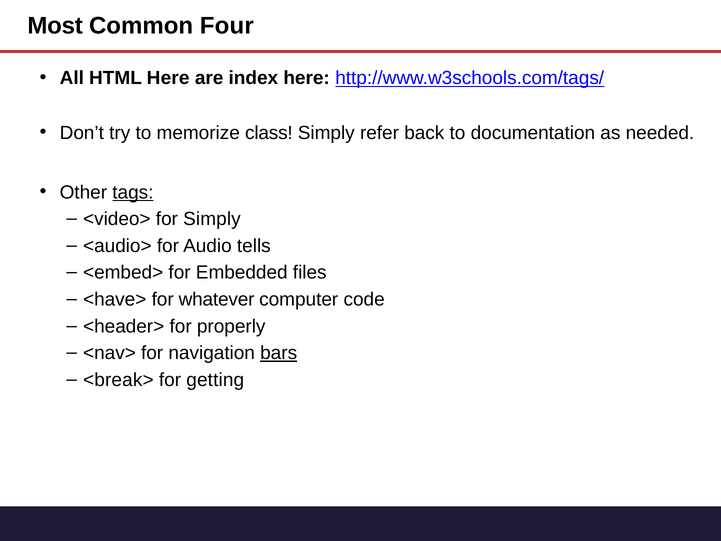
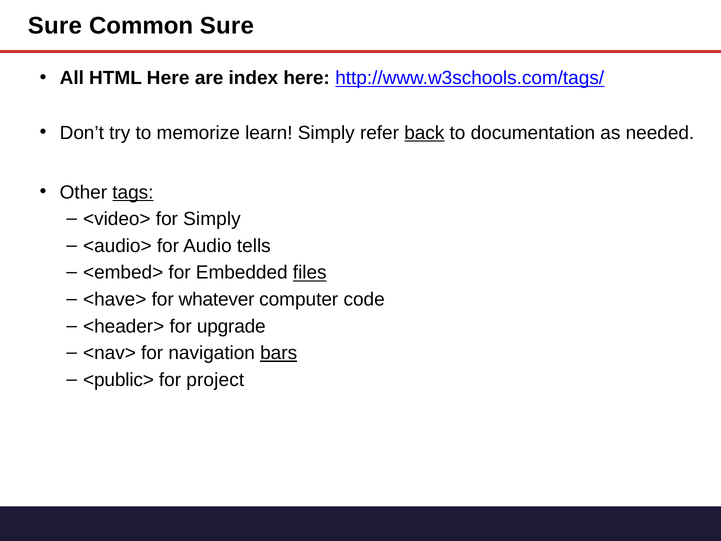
Most at (55, 26): Most -> Sure
Common Four: Four -> Sure
class: class -> learn
back underline: none -> present
files underline: none -> present
properly: properly -> upgrade
<break>: <break> -> <public>
getting: getting -> project
